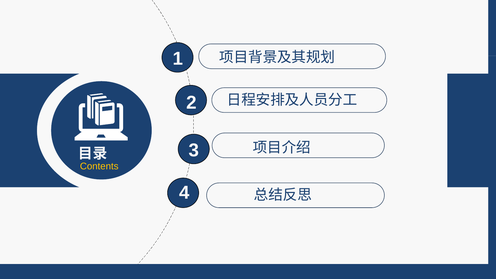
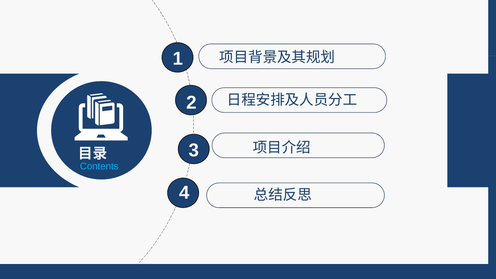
Contents colour: yellow -> light blue
